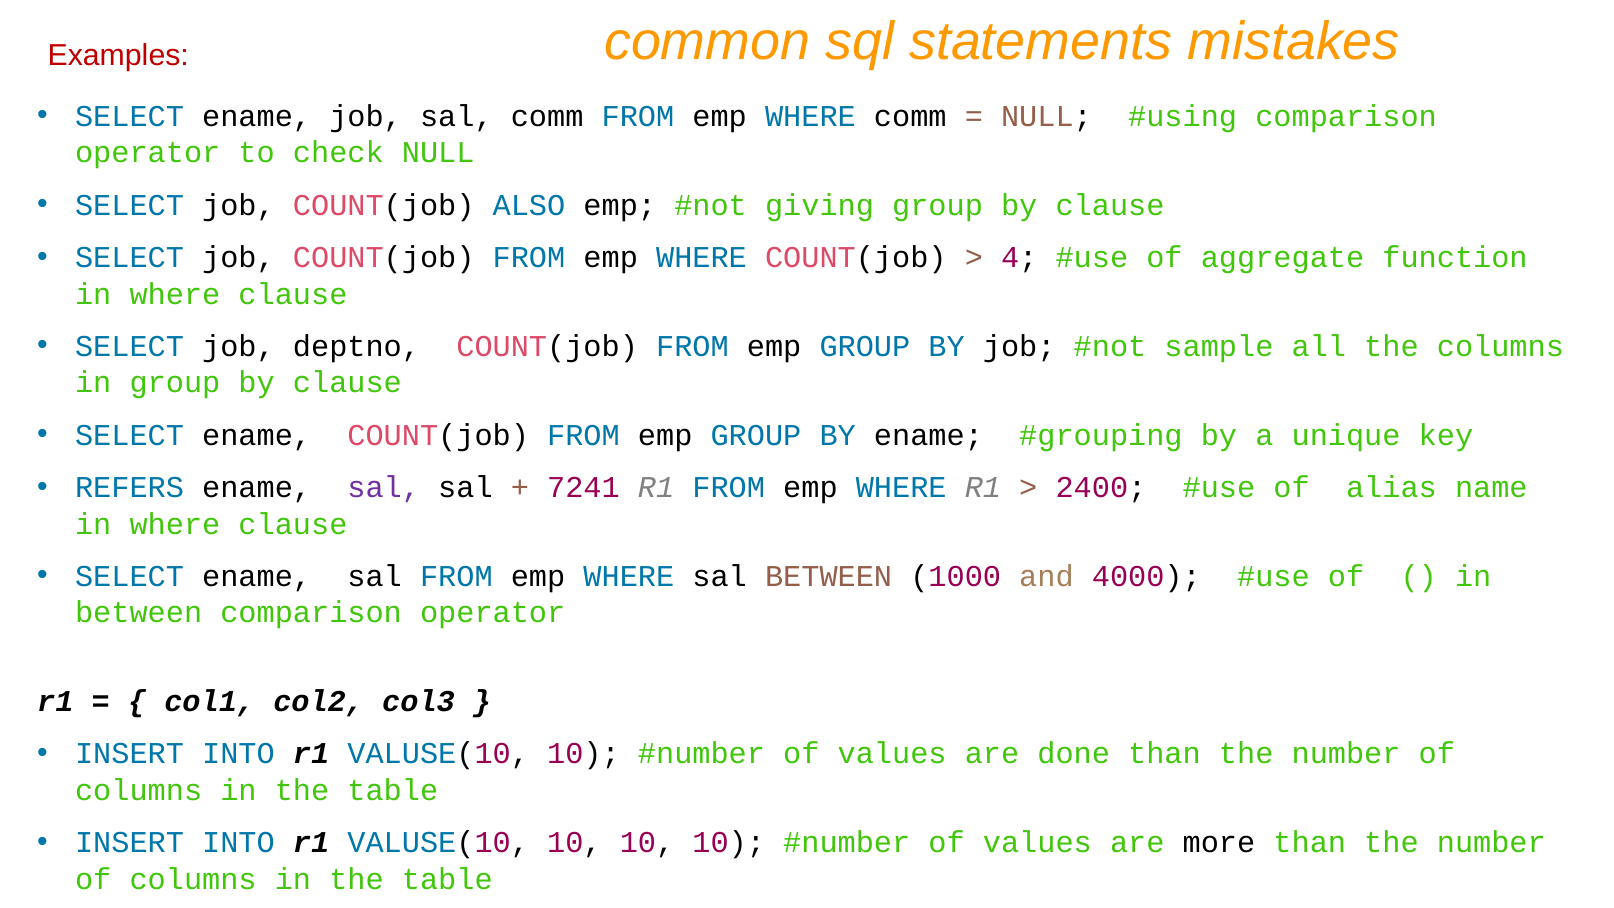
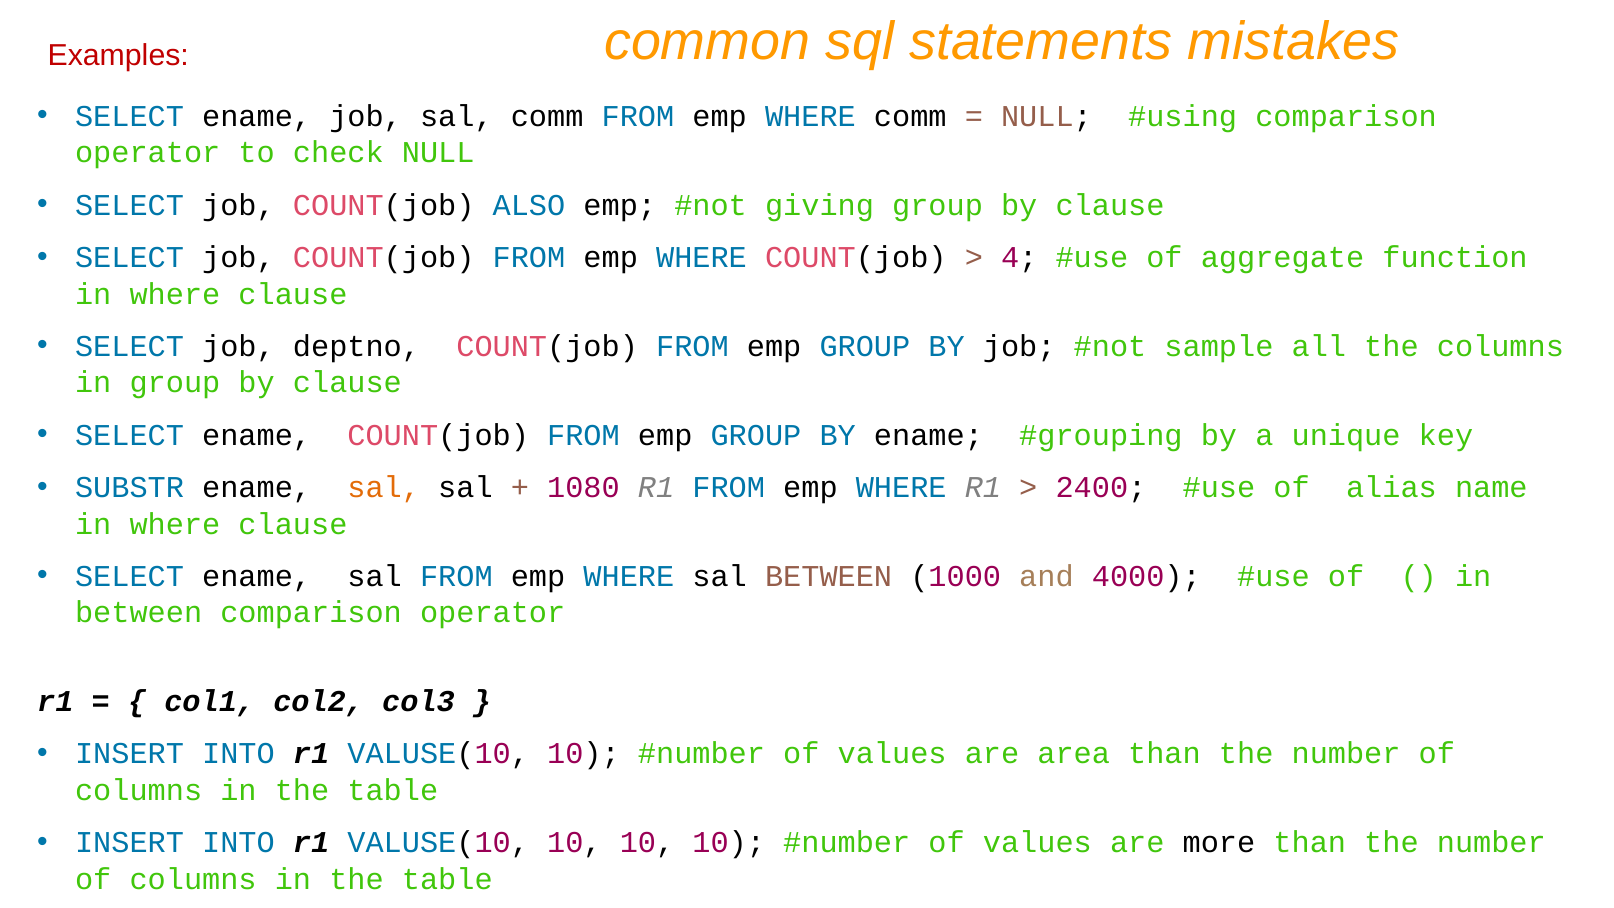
REFERS: REFERS -> SUBSTR
sal at (384, 488) colour: purple -> orange
7241: 7241 -> 1080
done: done -> area
